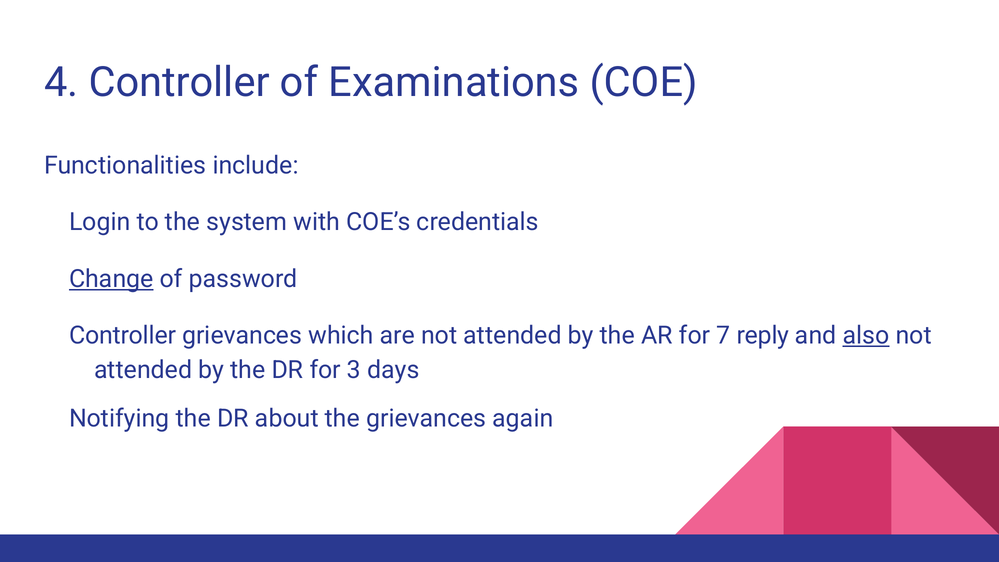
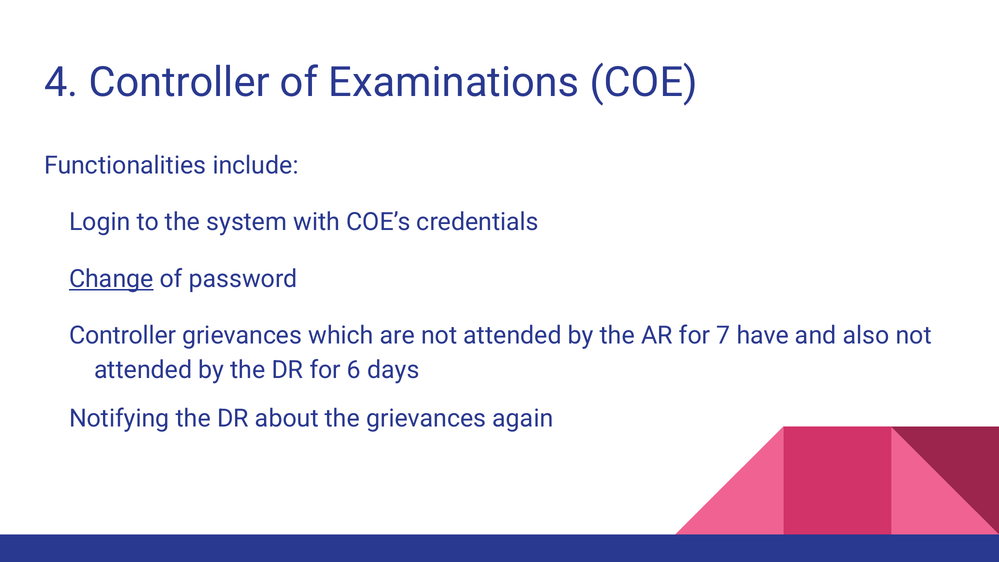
reply: reply -> have
also underline: present -> none
3: 3 -> 6
